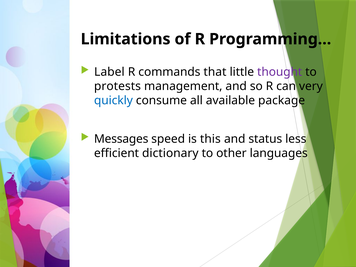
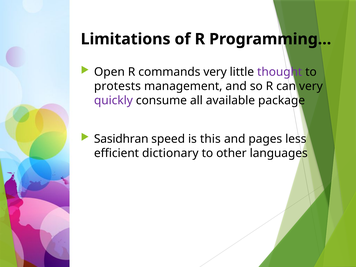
Label: Label -> Open
commands that: that -> very
quickly colour: blue -> purple
Messages: Messages -> Sasidhran
status: status -> pages
